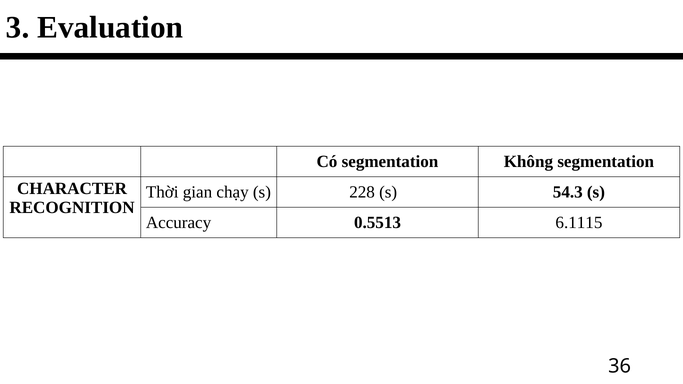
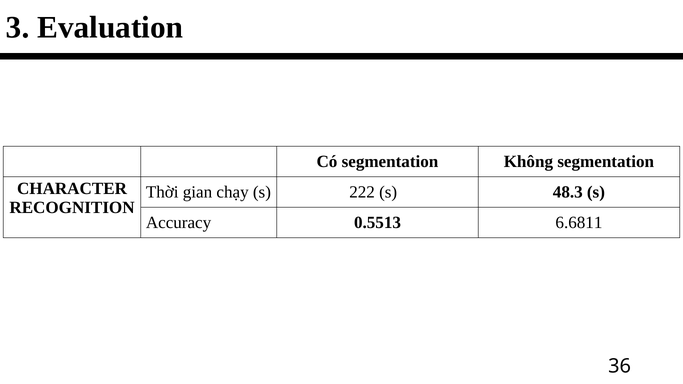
228: 228 -> 222
54.3: 54.3 -> 48.3
6.1115: 6.1115 -> 6.6811
